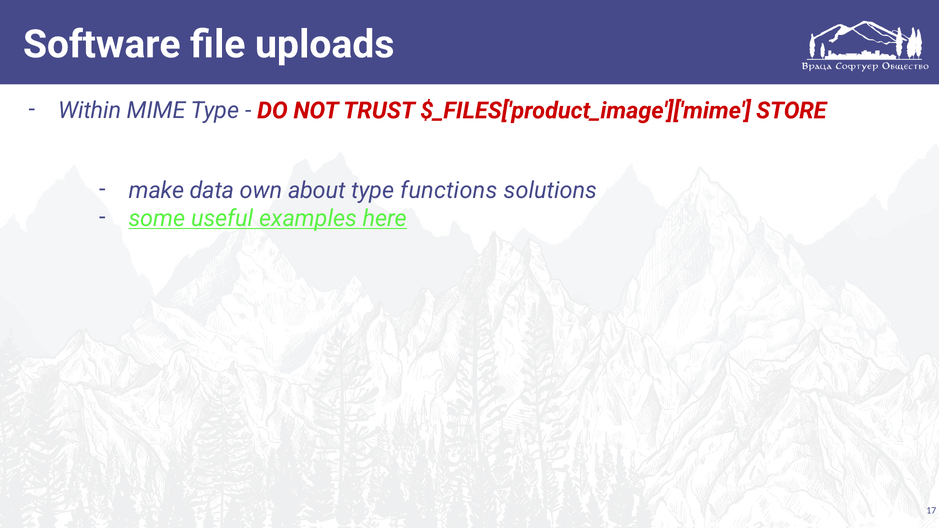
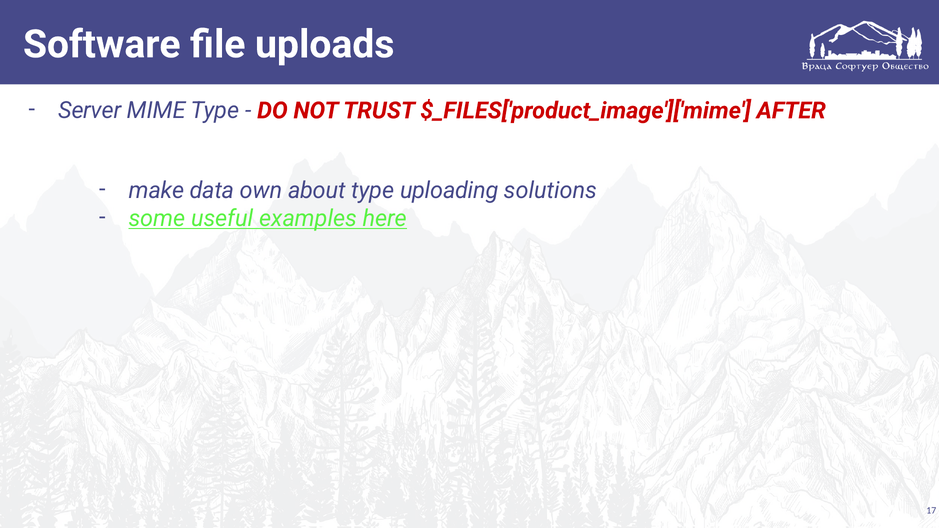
Within: Within -> Server
STORE: STORE -> AFTER
functions: functions -> uploading
